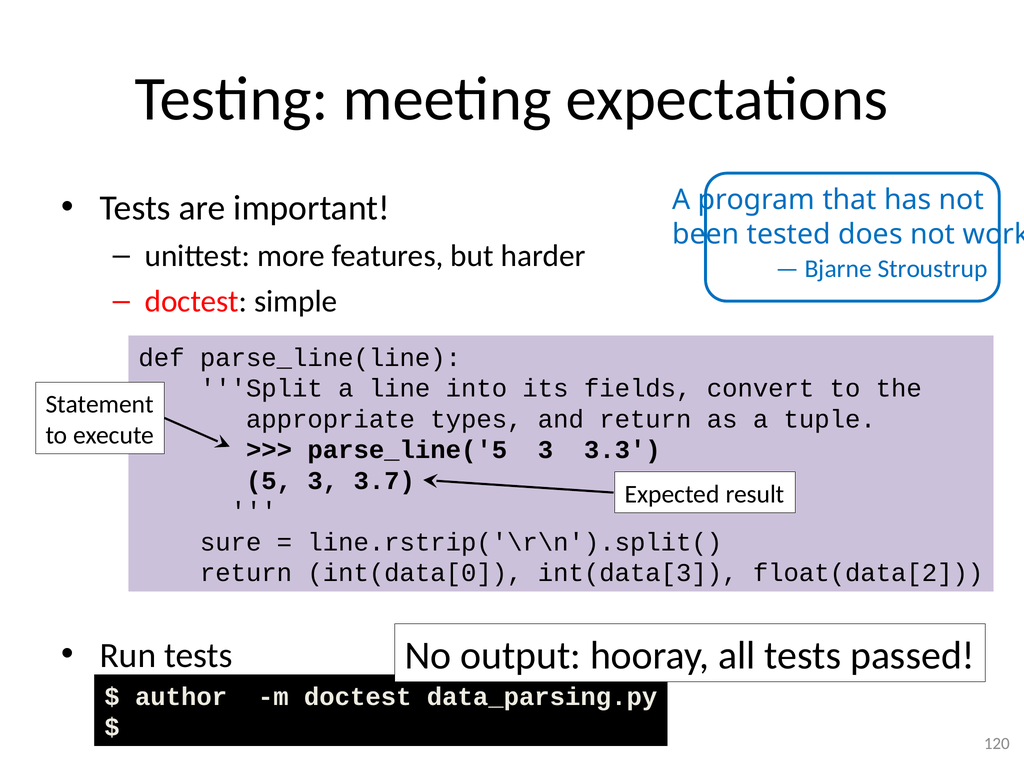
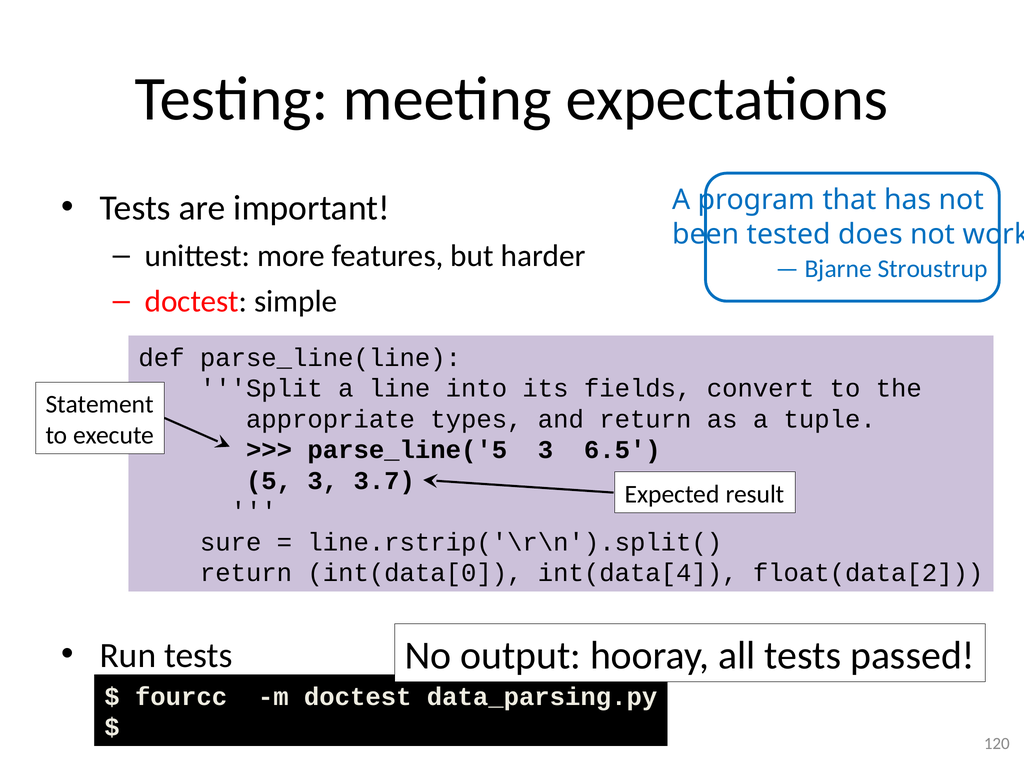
3.3: 3.3 -> 6.5
int(data[3: int(data[3 -> int(data[4
author: author -> fourcc
